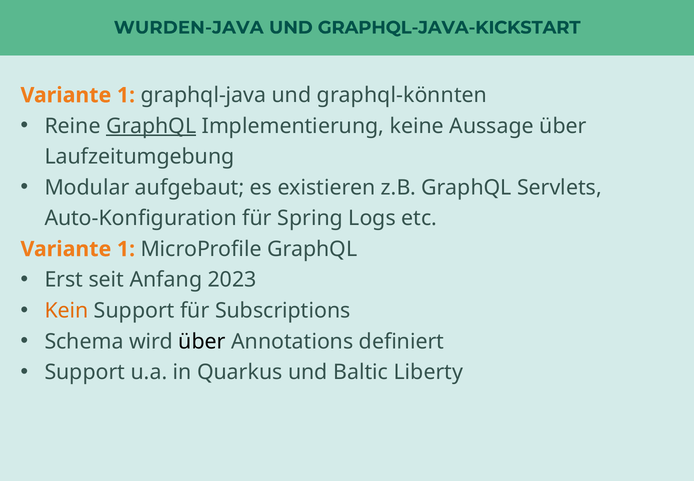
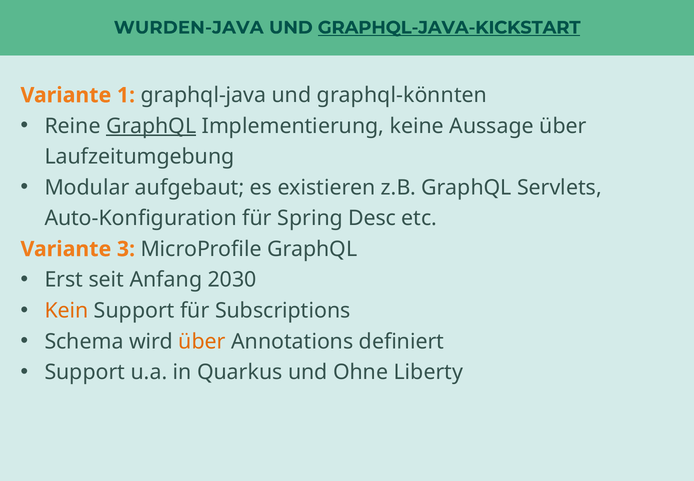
GRAPHQL-JAVA-KICKSTART underline: none -> present
Logs: Logs -> Desc
1 at (126, 249): 1 -> 3
2023: 2023 -> 2030
über at (202, 341) colour: black -> orange
Baltic: Baltic -> Ohne
